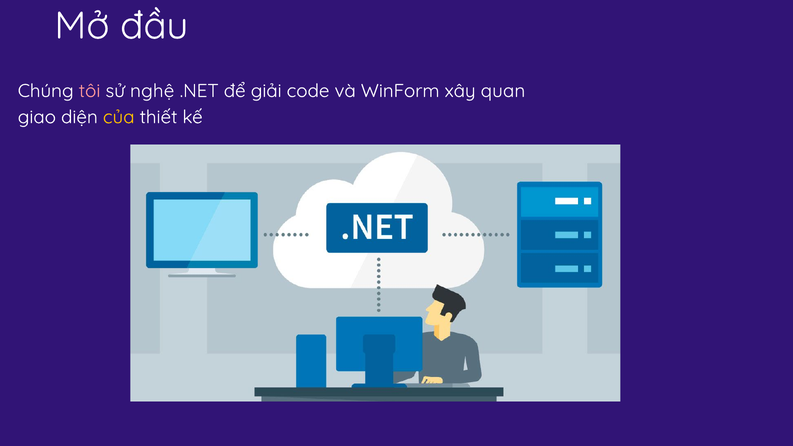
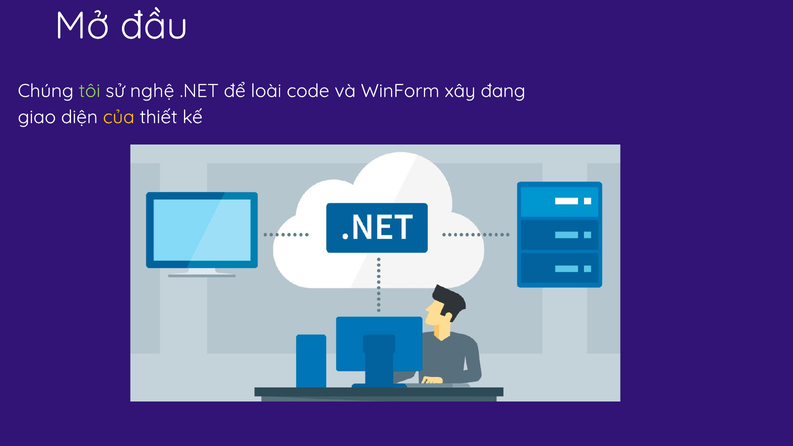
tôi colour: pink -> light green
giải: giải -> loài
quan: quan -> đang
